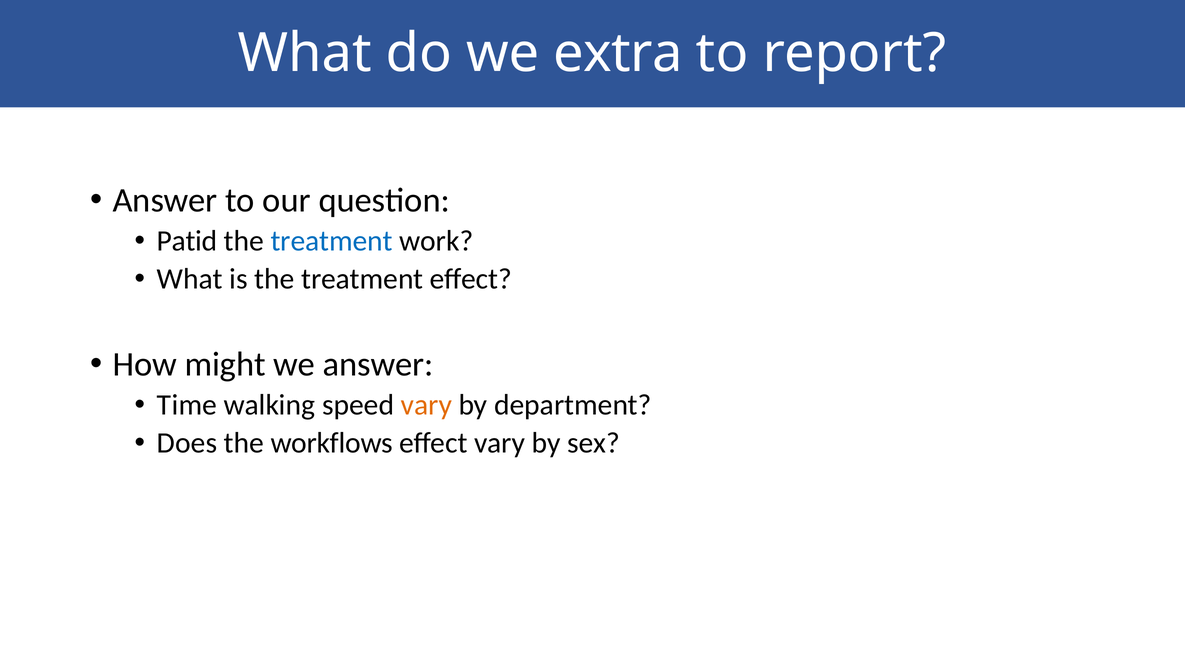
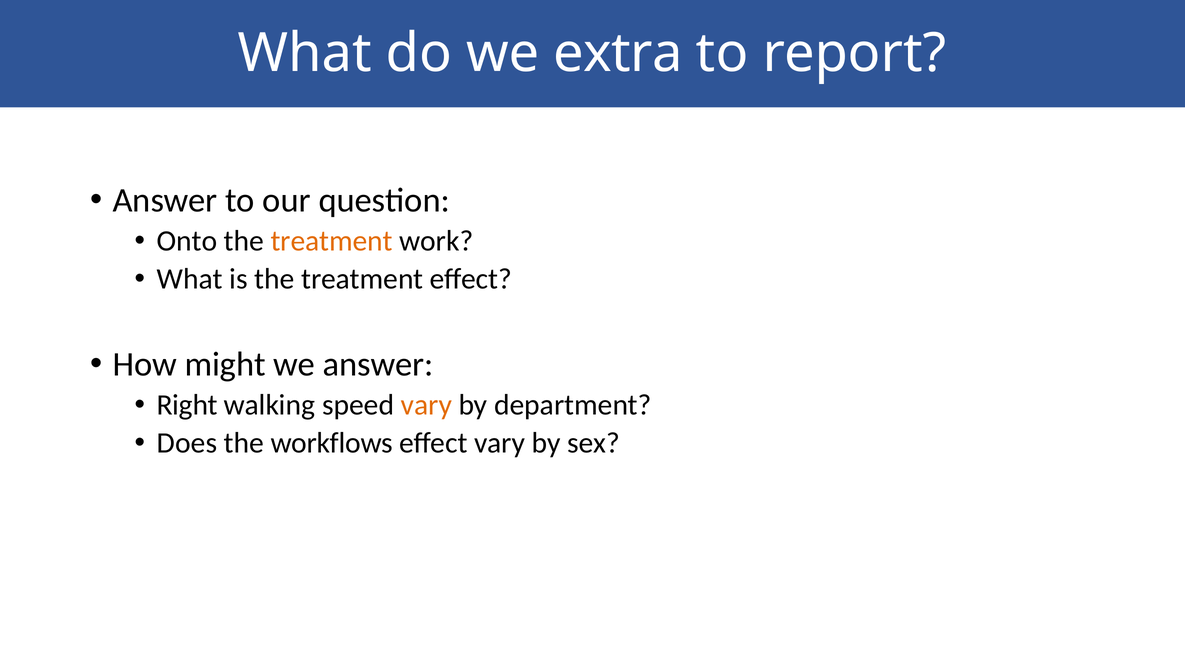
Patid: Patid -> Onto
treatment at (332, 241) colour: blue -> orange
Time: Time -> Right
